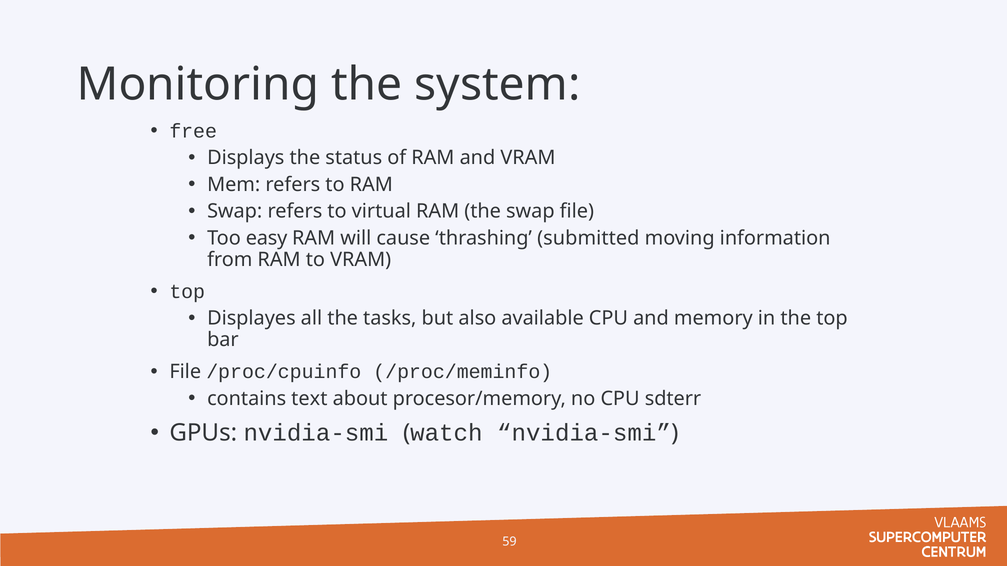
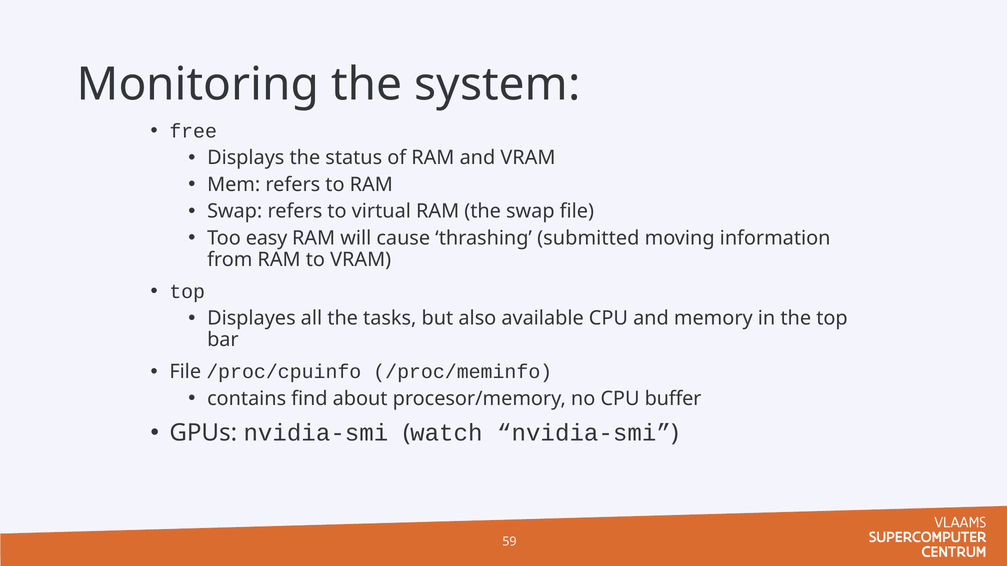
text: text -> find
sdterr: sdterr -> buffer
